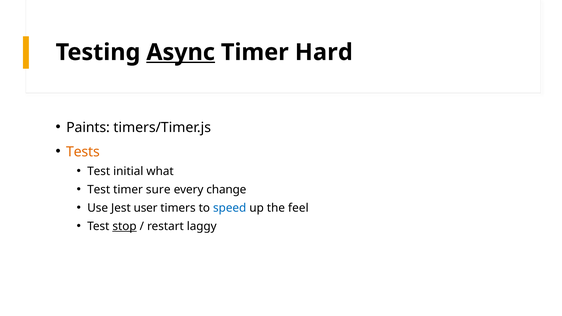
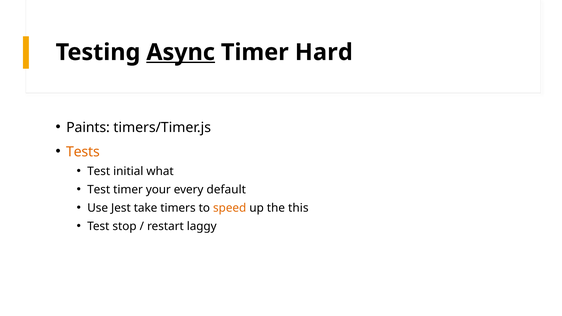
sure: sure -> your
change: change -> default
user: user -> take
speed colour: blue -> orange
feel: feel -> this
stop underline: present -> none
